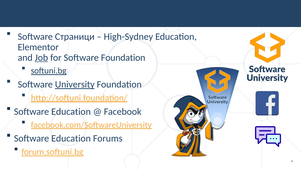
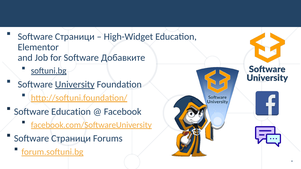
High-Sydney: High-Sydney -> High-Widget
Job underline: present -> none
Software Foundation: Foundation -> Добавките
Education at (71, 139): Education -> Страници
